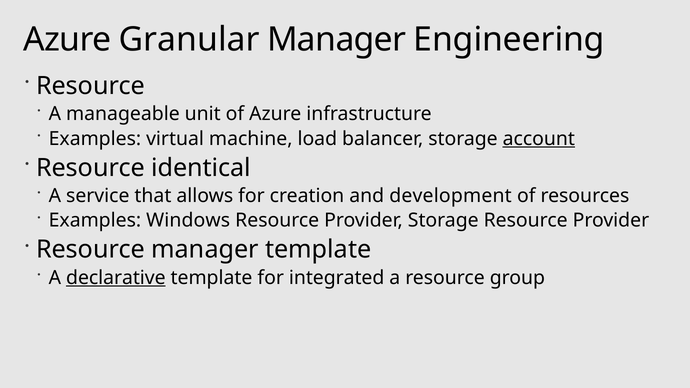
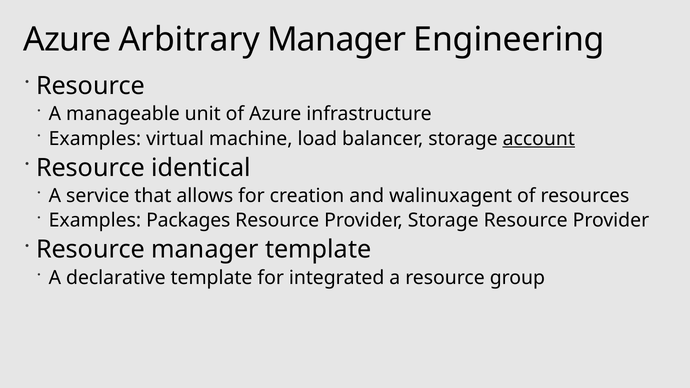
Granular: Granular -> Arbitrary
development: development -> walinuxagent
Windows: Windows -> Packages
declarative underline: present -> none
